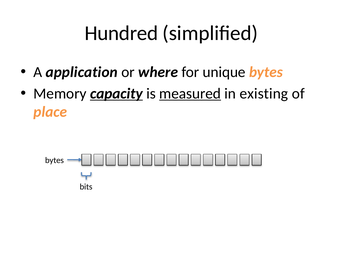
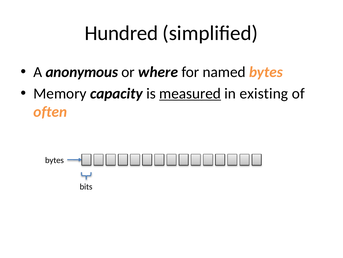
application: application -> anonymous
unique: unique -> named
capacity underline: present -> none
place: place -> often
